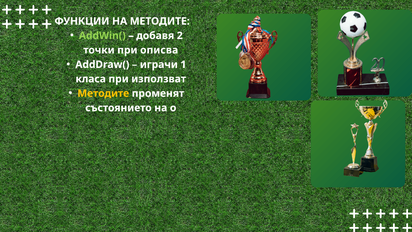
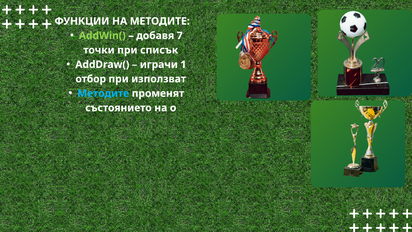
2: 2 -> 7
описва: описва -> списък
класа: класа -> отбор
Методите at (103, 93) colour: yellow -> light blue
